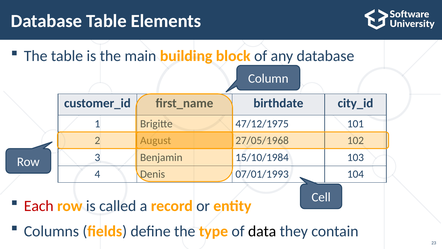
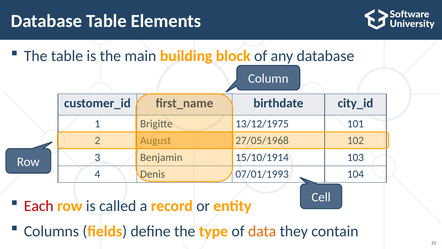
47/12/1975: 47/12/1975 -> 13/12/1975
15/10/1984: 15/10/1984 -> 15/10/1914
data colour: black -> orange
